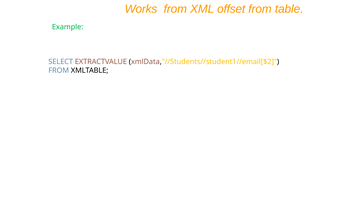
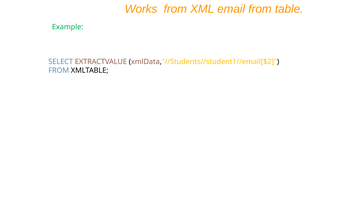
offset: offset -> email
